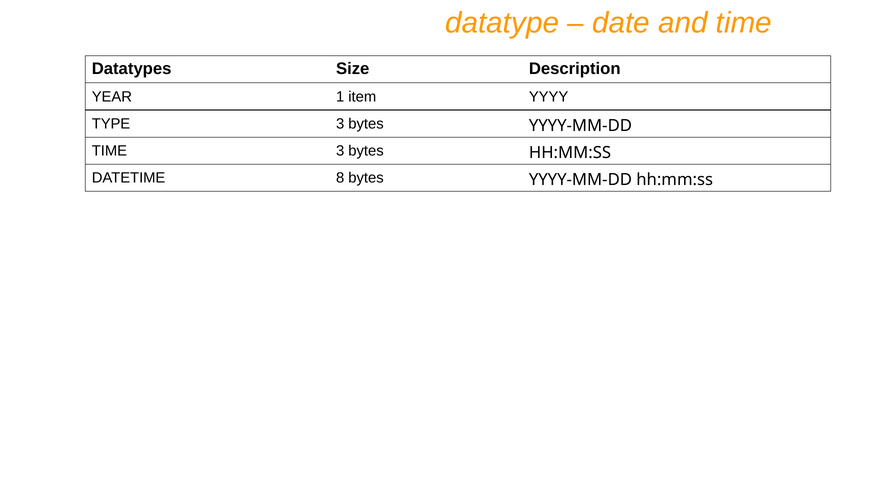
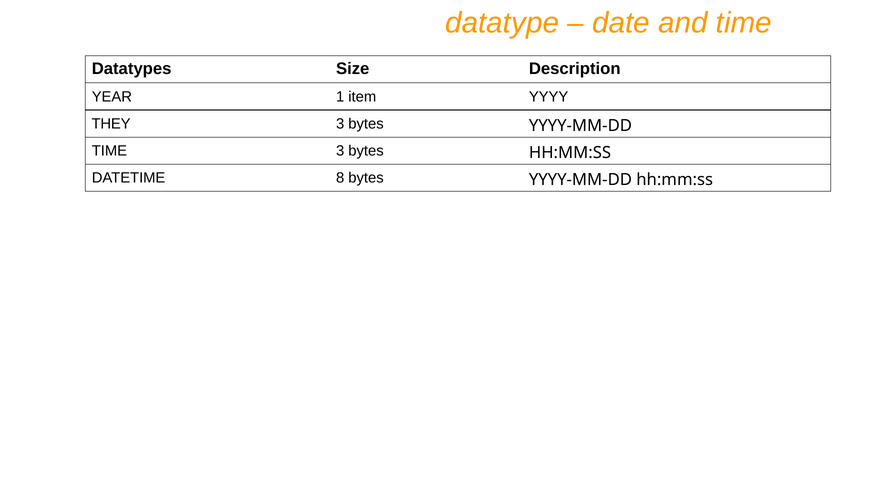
TYPE: TYPE -> THEY
